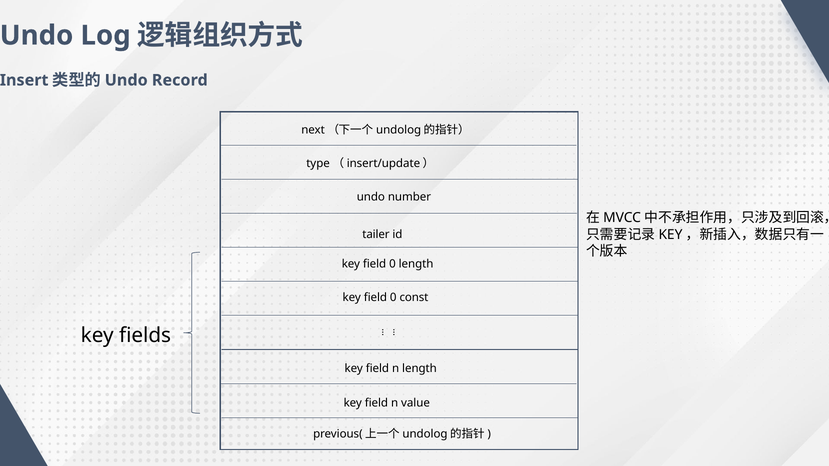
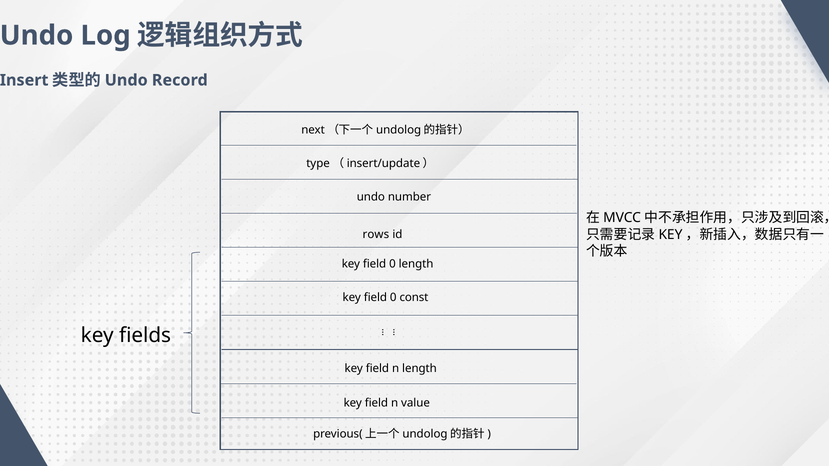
tailer: tailer -> rows
